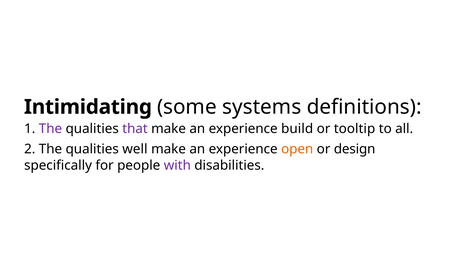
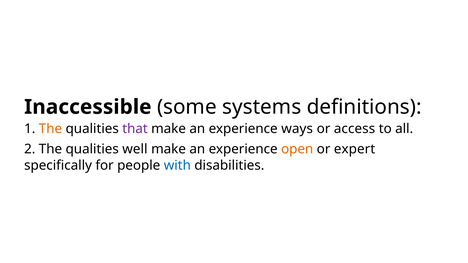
Intimidating: Intimidating -> Inaccessible
The at (50, 129) colour: purple -> orange
build: build -> ways
tooltip: tooltip -> access
design: design -> expert
with colour: purple -> blue
